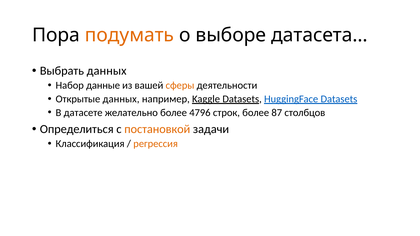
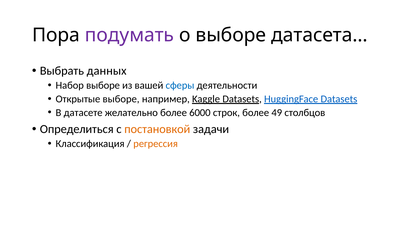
подумать colour: orange -> purple
Набор данные: данные -> выборе
сферы colour: orange -> blue
Открытые данных: данных -> выборе
4796: 4796 -> 6000
87: 87 -> 49
